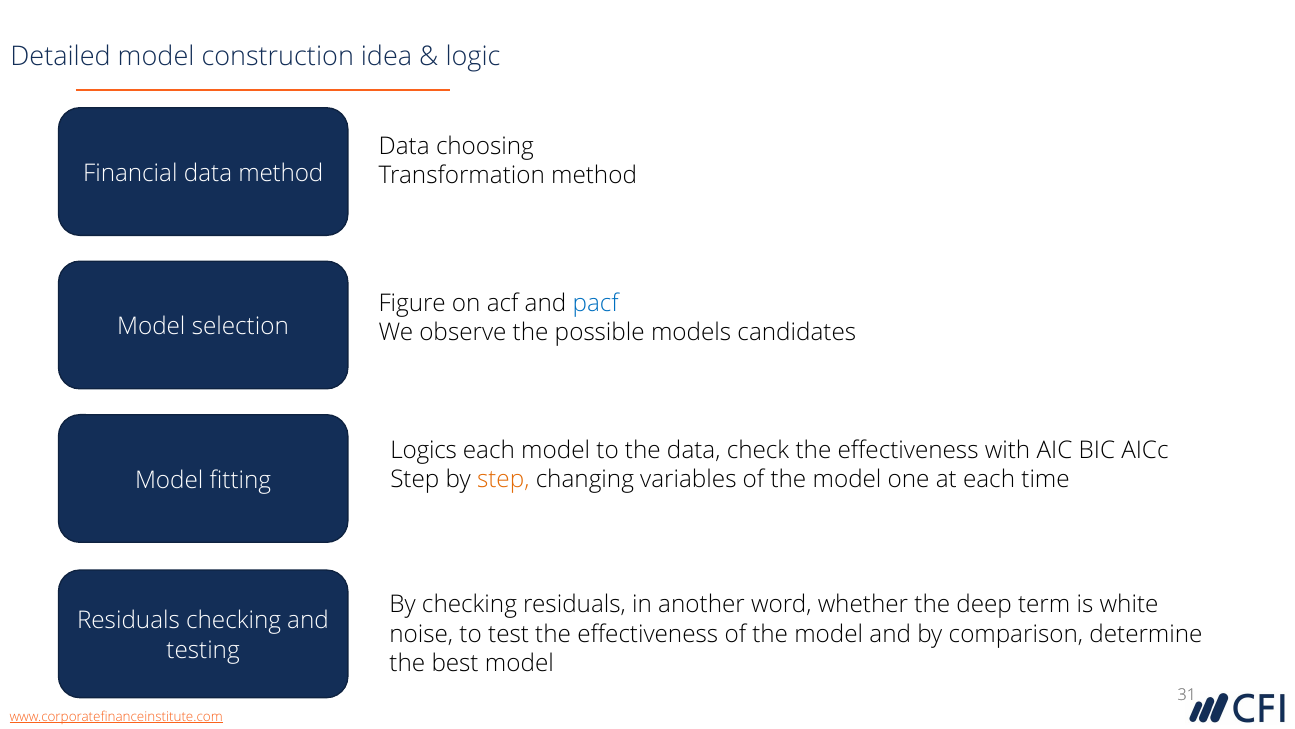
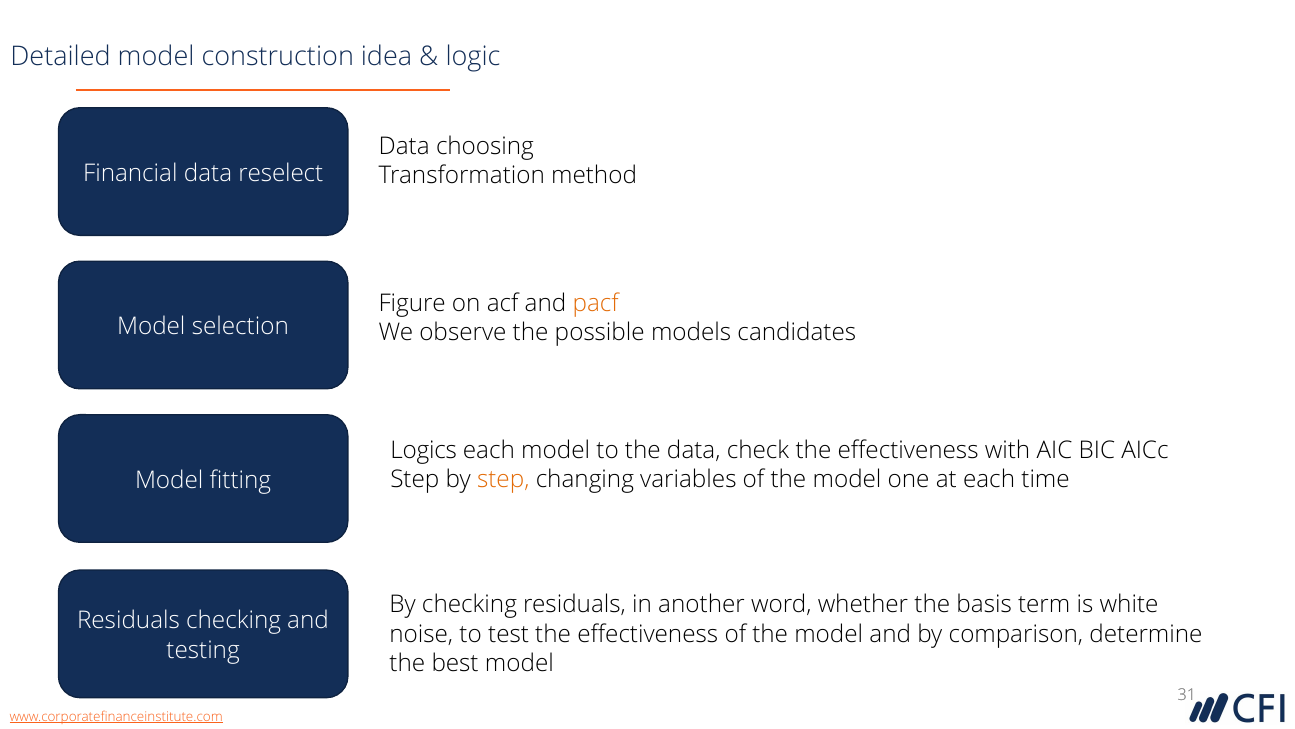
data method: method -> reselect
pacf colour: blue -> orange
deep: deep -> basis
